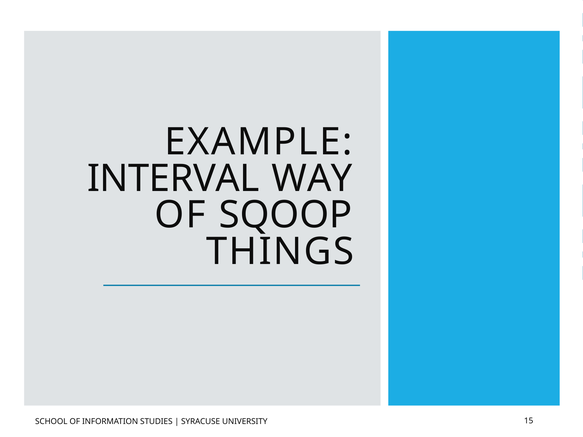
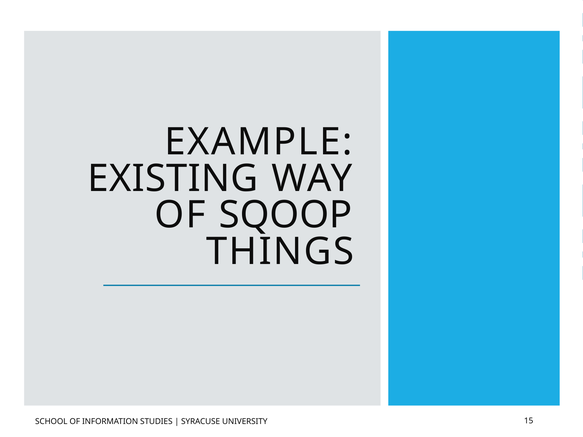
INTERVAL: INTERVAL -> EXISTING
